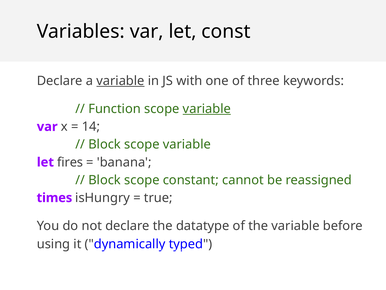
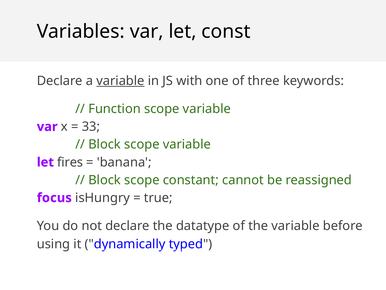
variable at (207, 109) underline: present -> none
14: 14 -> 33
times: times -> focus
